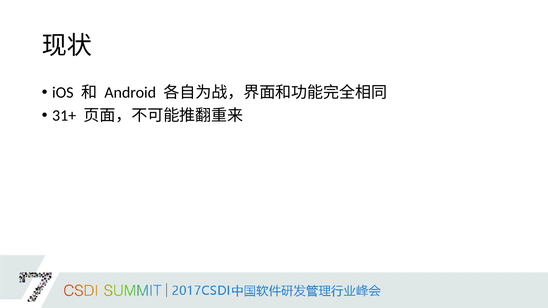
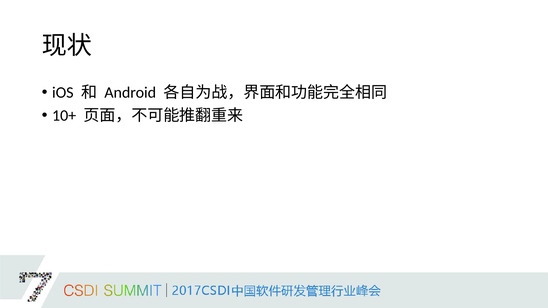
31+: 31+ -> 10+
